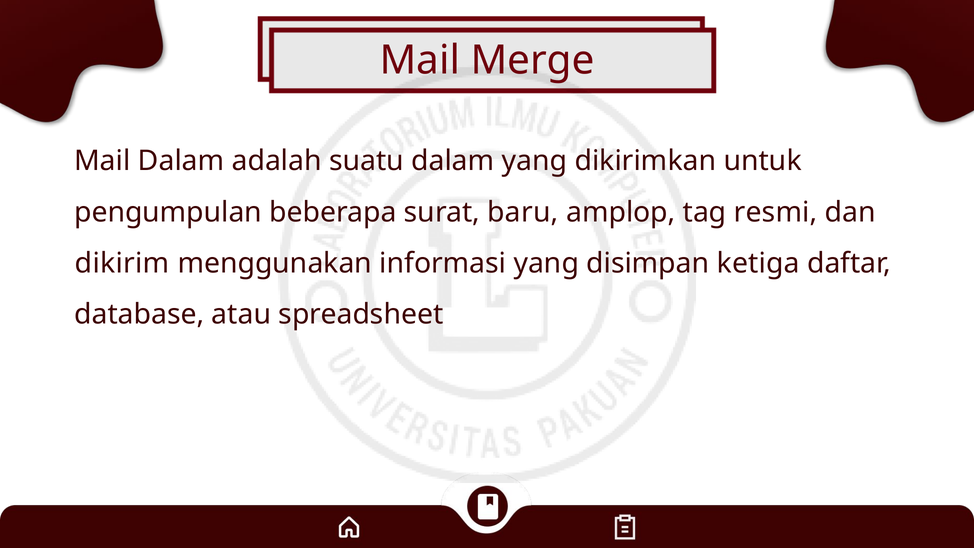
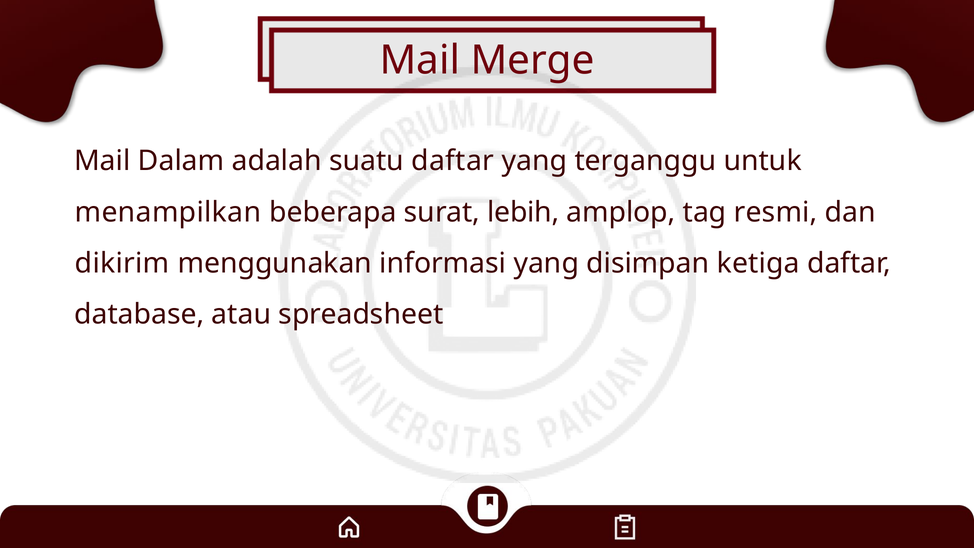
suatu dalam: dalam -> daftar
dikirimkan: dikirimkan -> terganggu
pengumpulan: pengumpulan -> menampilkan
baru: baru -> lebih
